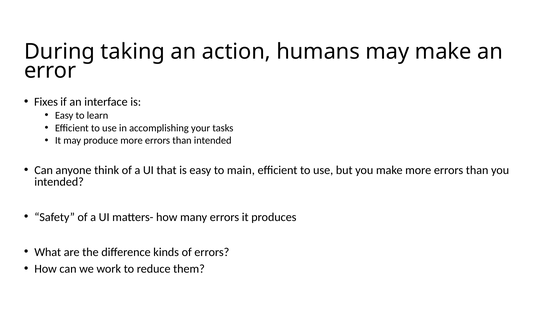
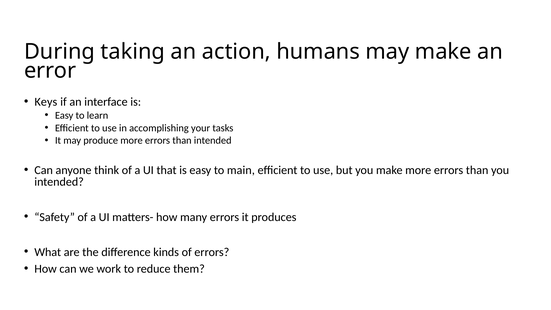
Fixes: Fixes -> Keys
